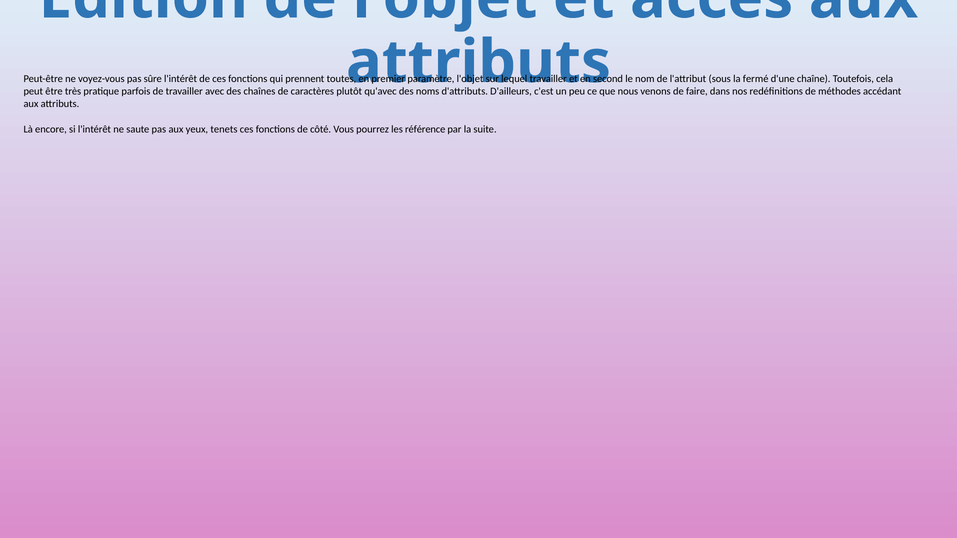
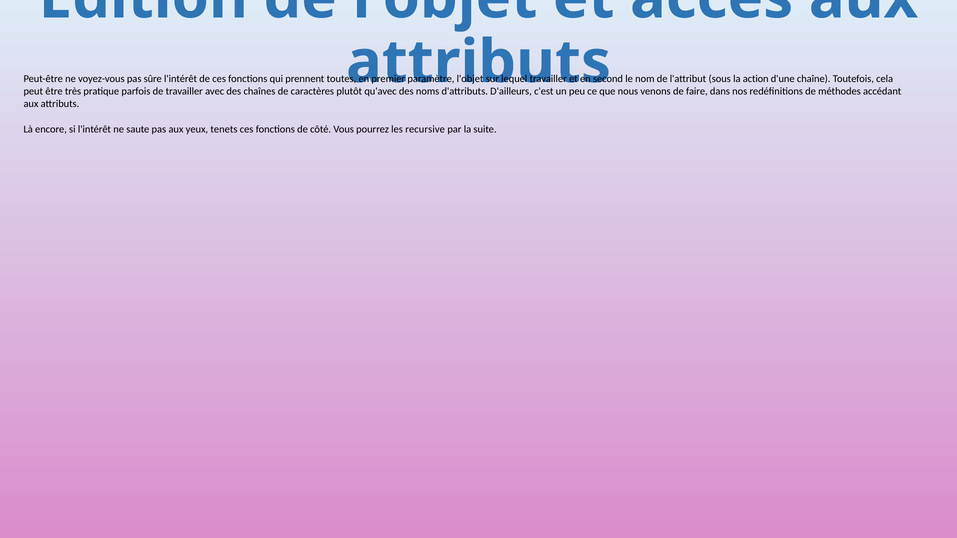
fermé: fermé -> action
référence: référence -> recursive
